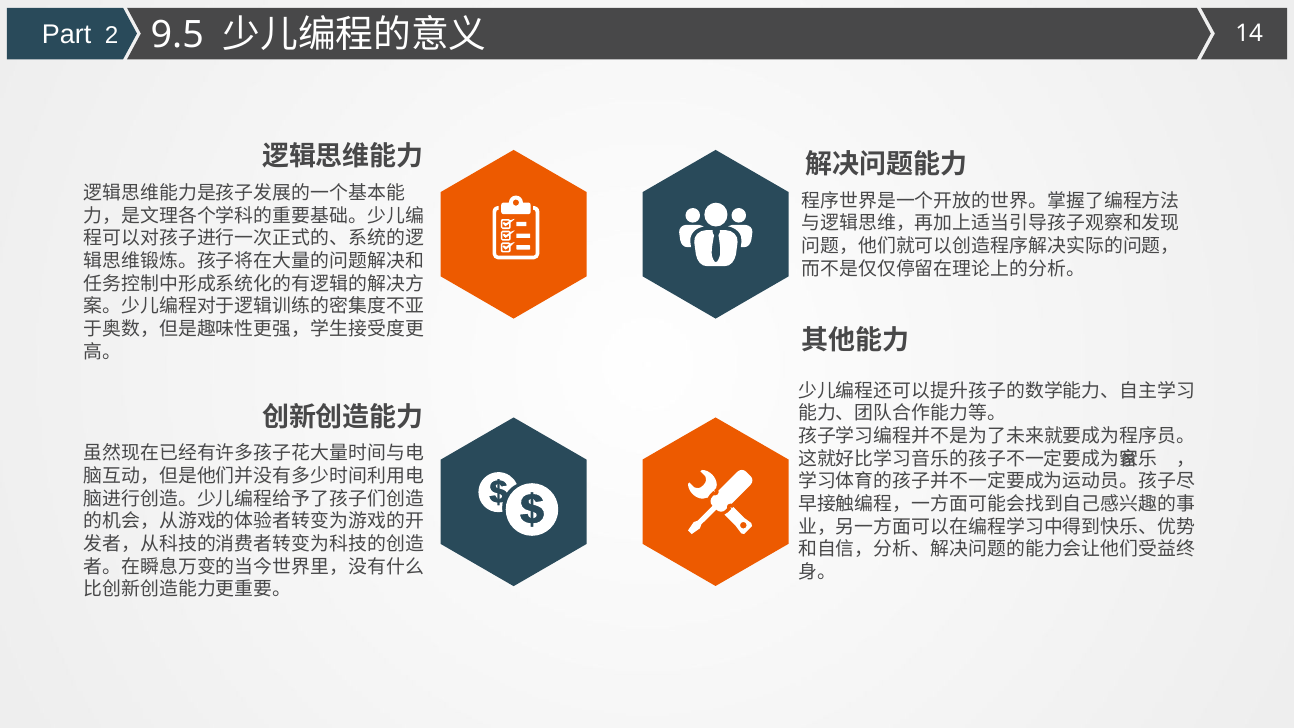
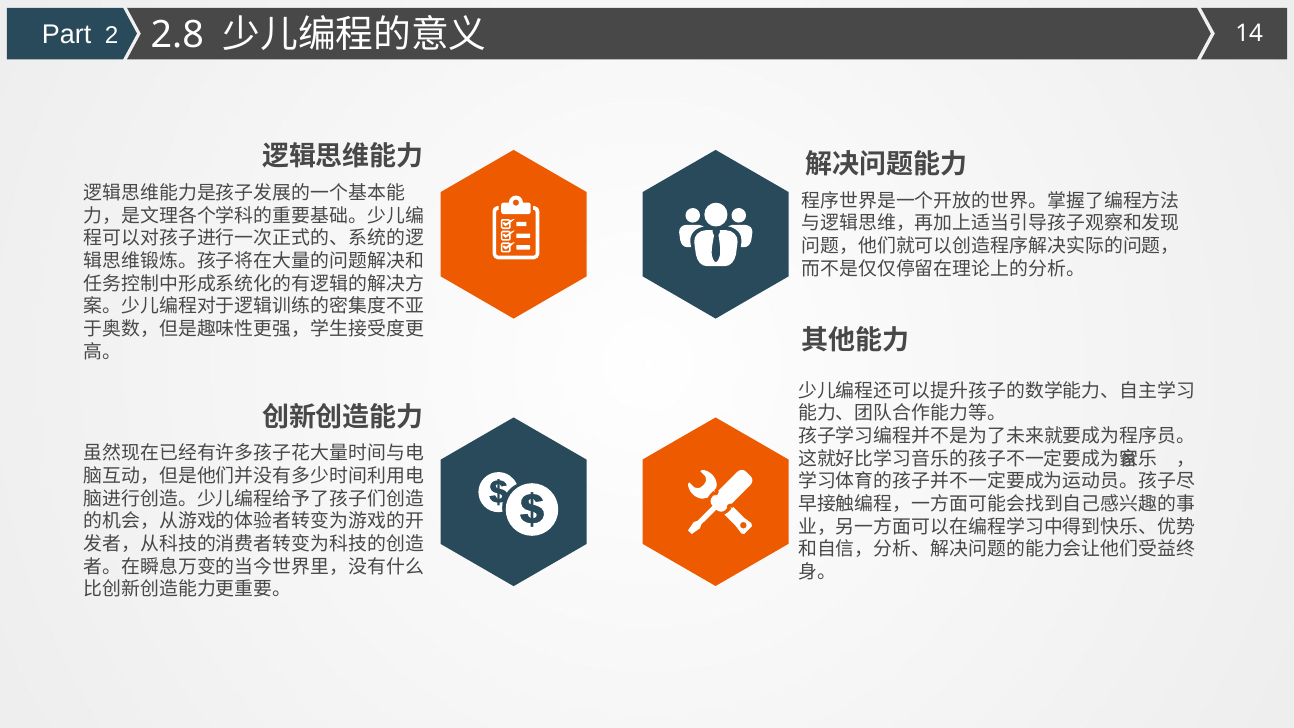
9.5: 9.5 -> 2.8
